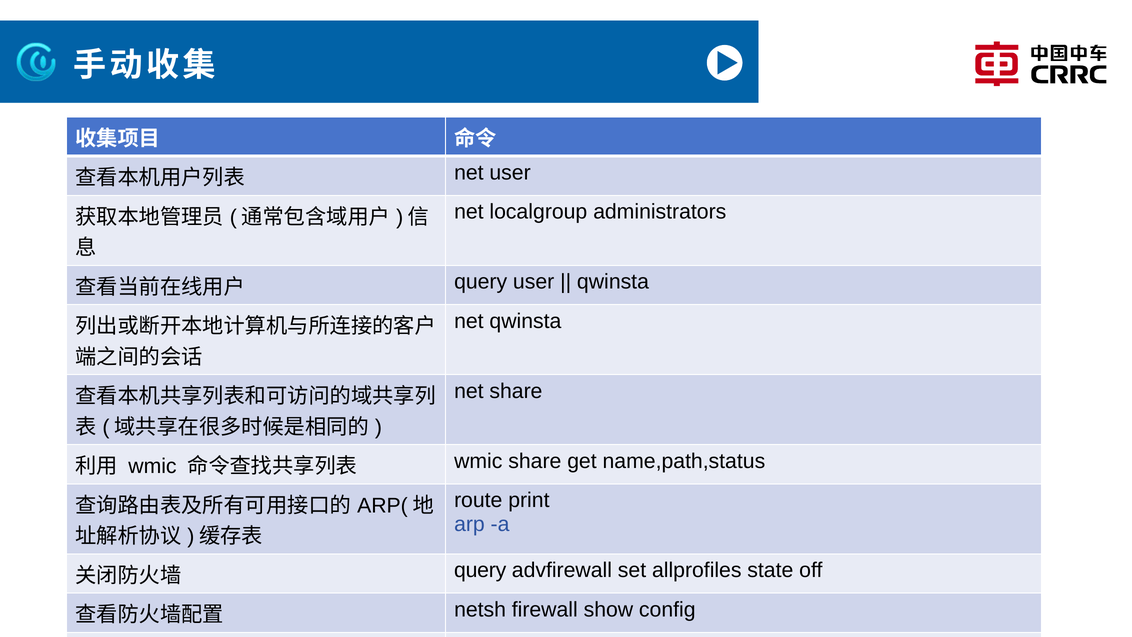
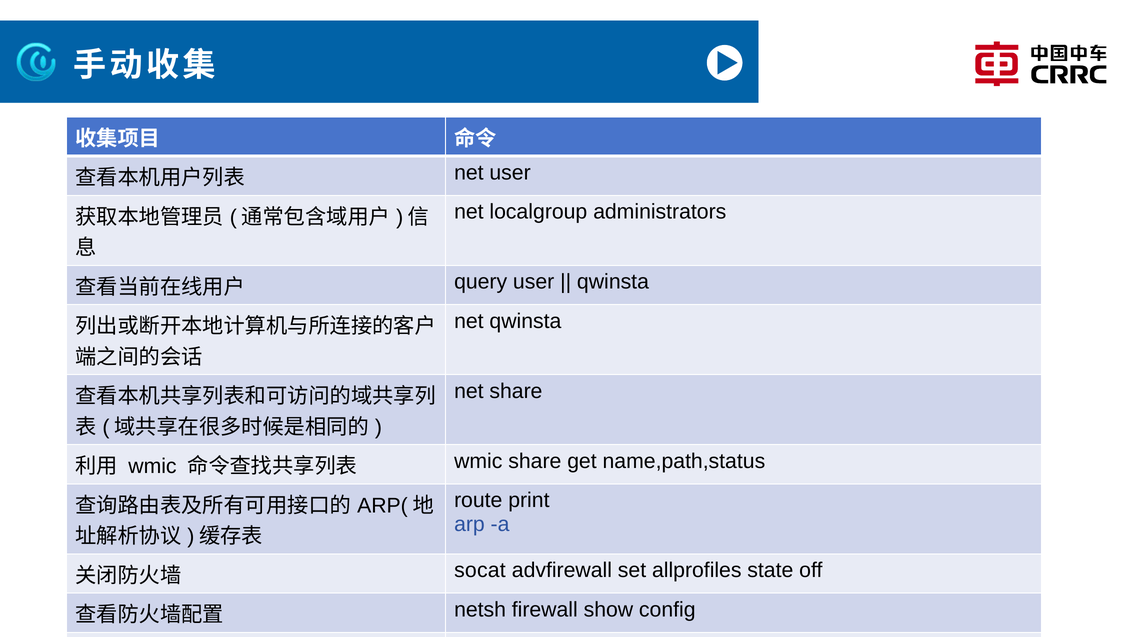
query at (480, 570): query -> socat
